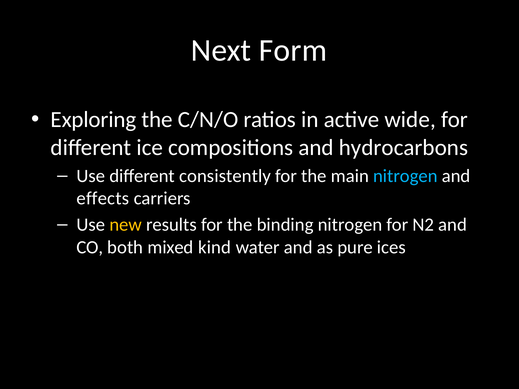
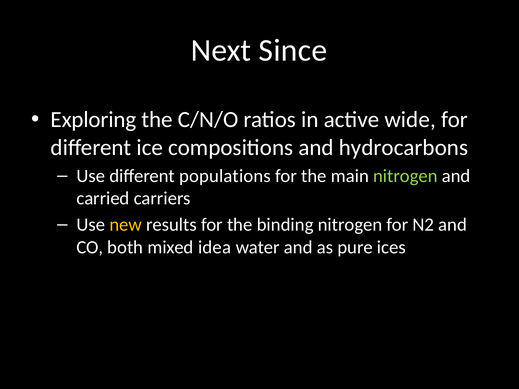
Form: Form -> Since
consistently: consistently -> populations
nitrogen at (405, 176) colour: light blue -> light green
effects: effects -> carried
kind: kind -> idea
